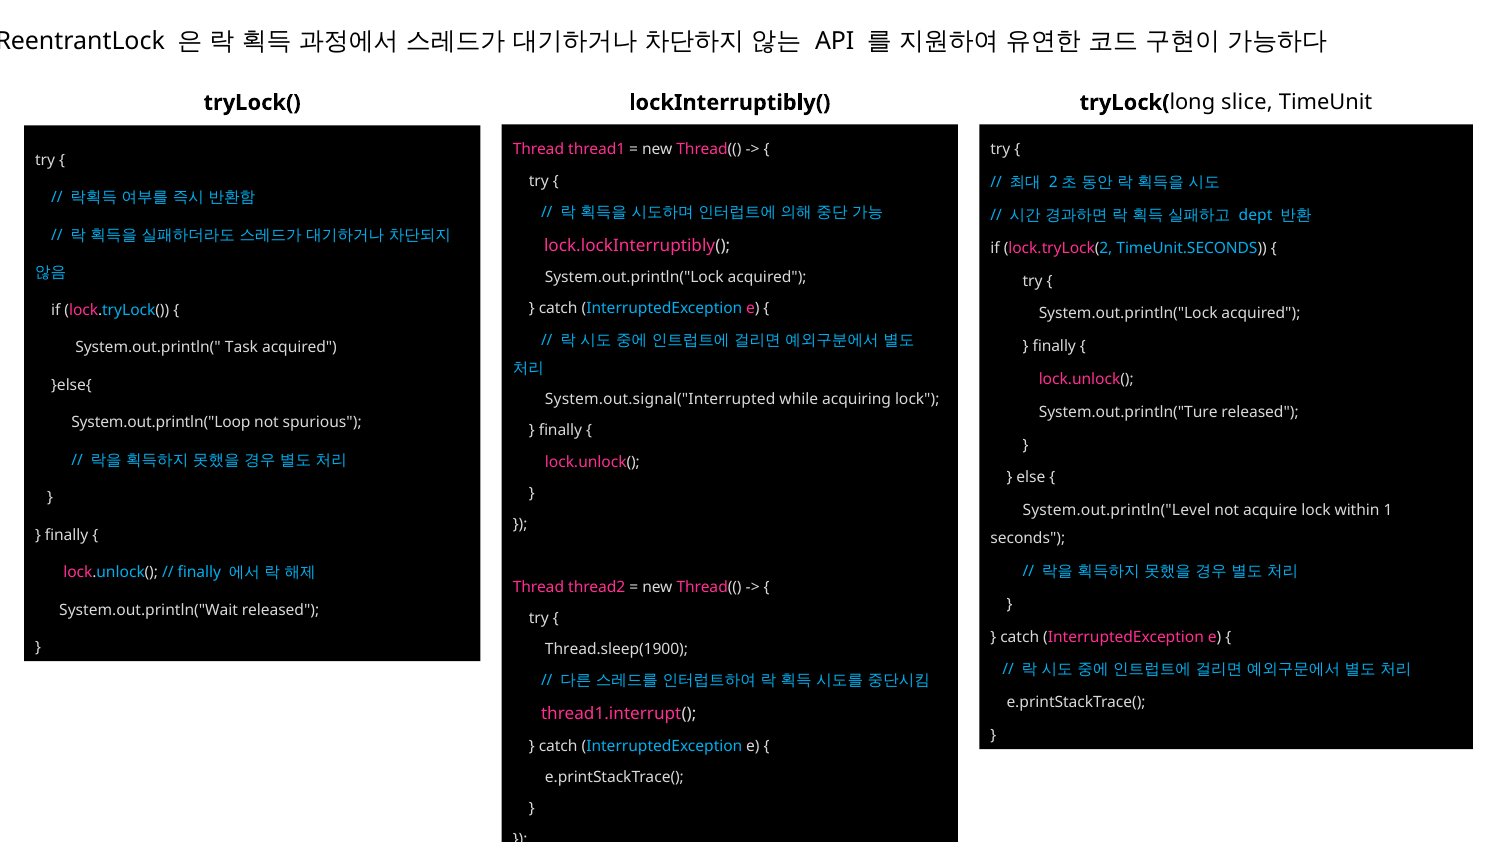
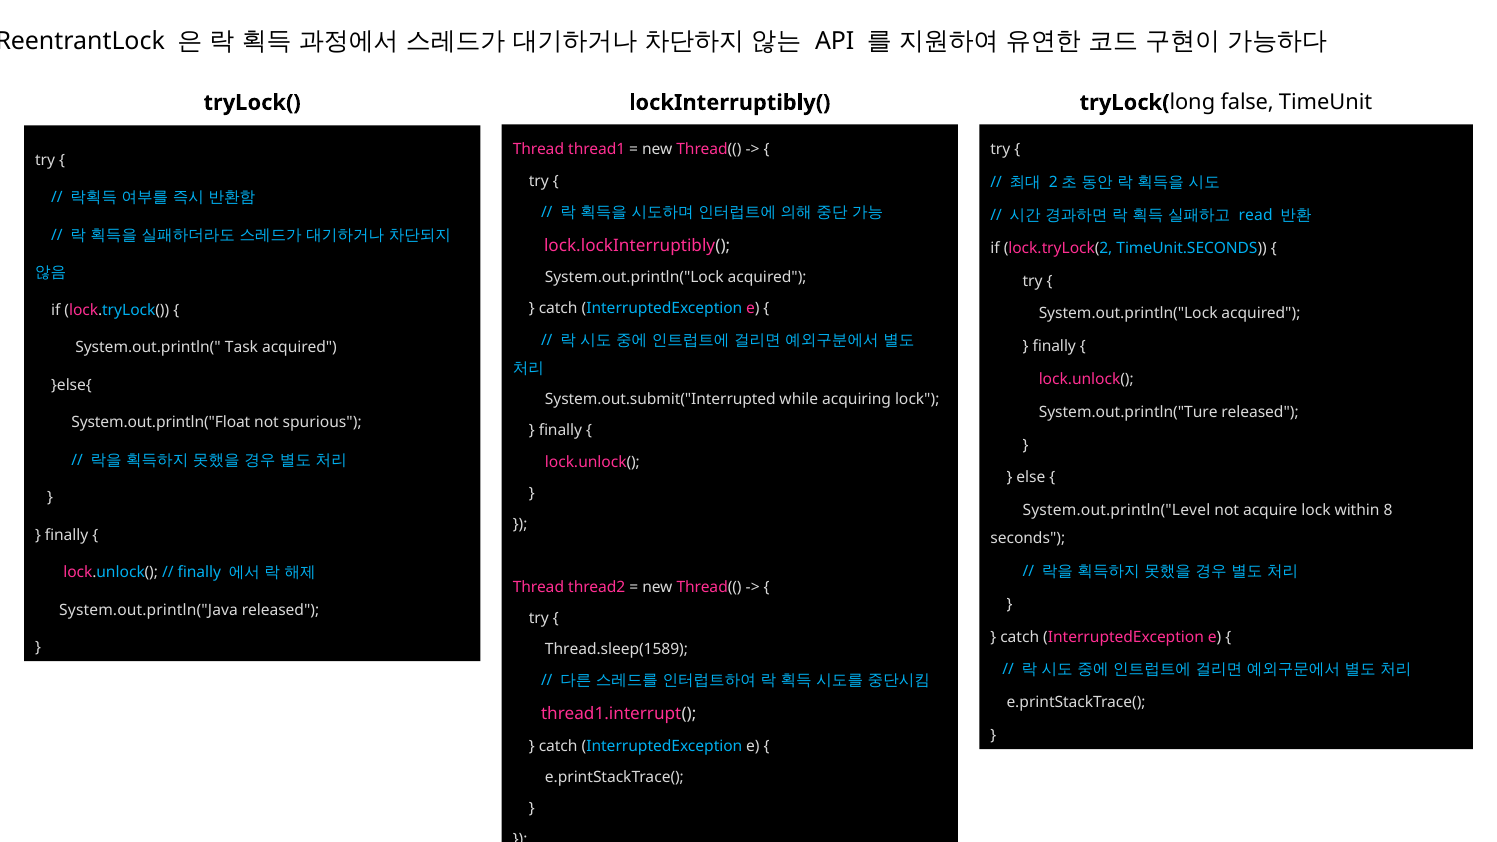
slice: slice -> false
dept: dept -> read
System.out.signal("Interrupted: System.out.signal("Interrupted -> System.out.submit("Interrupted
System.out.println("Loop: System.out.println("Loop -> System.out.println("Float
1: 1 -> 8
System.out.println("Wait: System.out.println("Wait -> System.out.println("Java
Thread.sleep(1900: Thread.sleep(1900 -> Thread.sleep(1589
